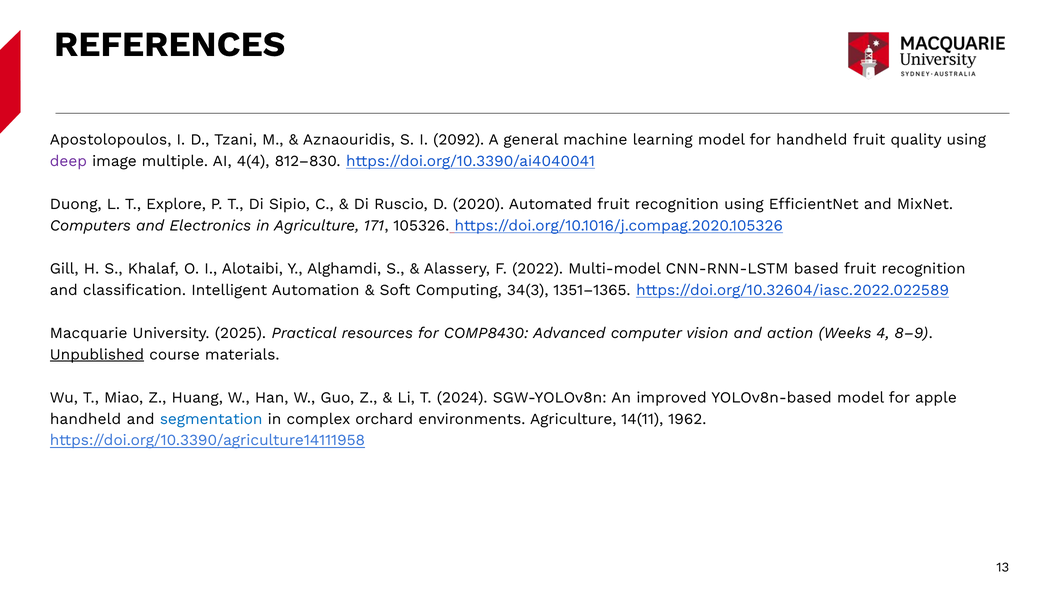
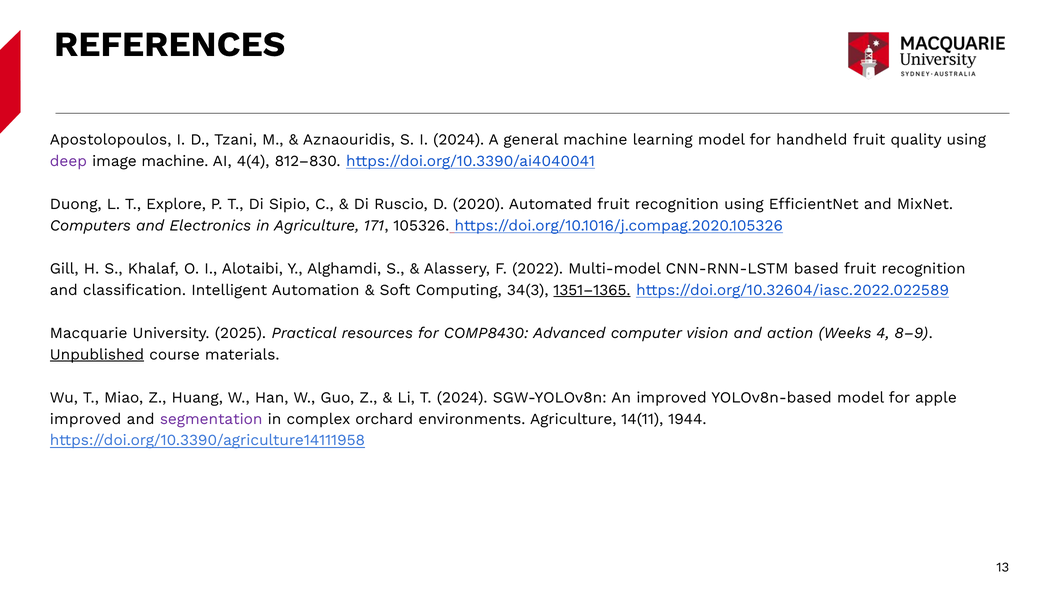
I 2092: 2092 -> 2024
image multiple: multiple -> machine
1351–1365 underline: none -> present
handheld at (86, 419): handheld -> improved
segmentation colour: blue -> purple
1962: 1962 -> 1944
